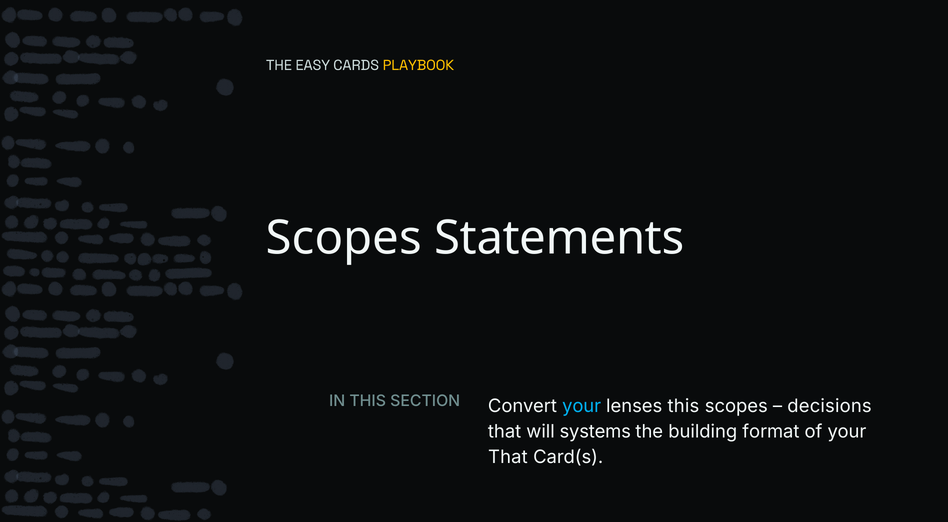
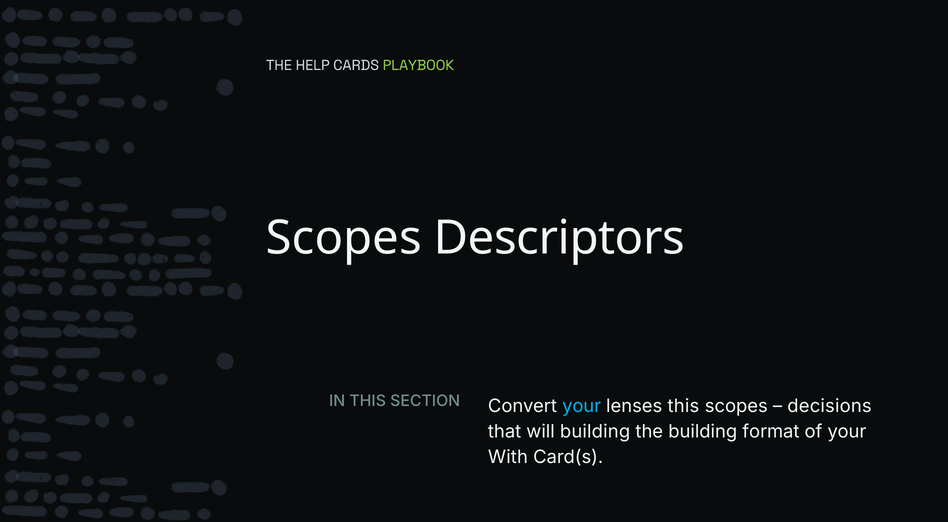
EASY: EASY -> HELP
PLAYBOOK colour: yellow -> light green
Statements: Statements -> Descriptors
will systems: systems -> building
That at (508, 456): That -> With
